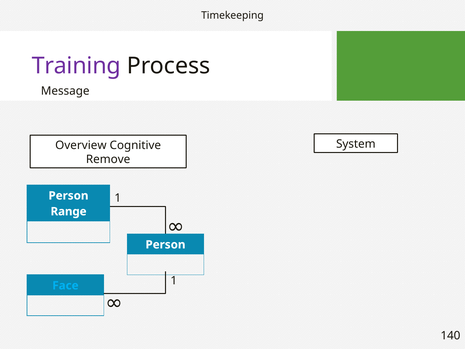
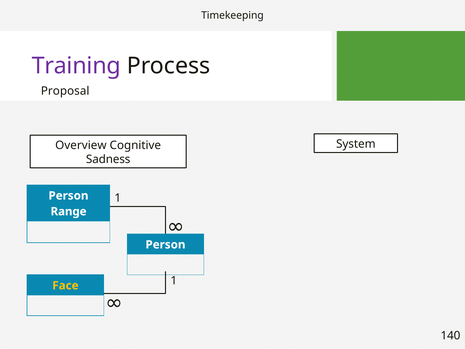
Message: Message -> Proposal
Remove: Remove -> Sadness
Face colour: light blue -> yellow
